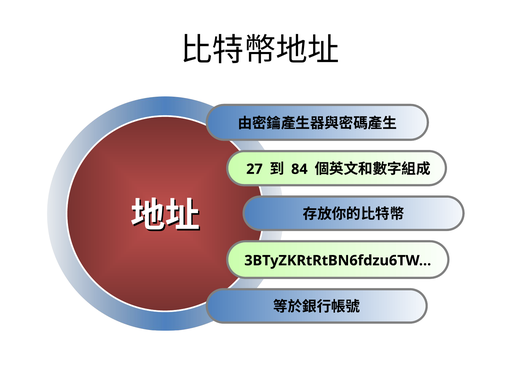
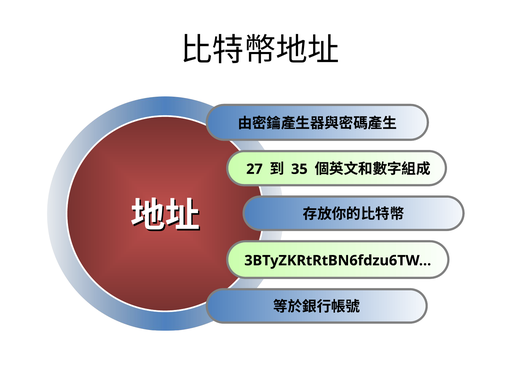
84: 84 -> 35
